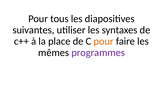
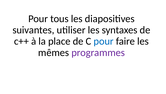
pour at (104, 41) colour: orange -> blue
